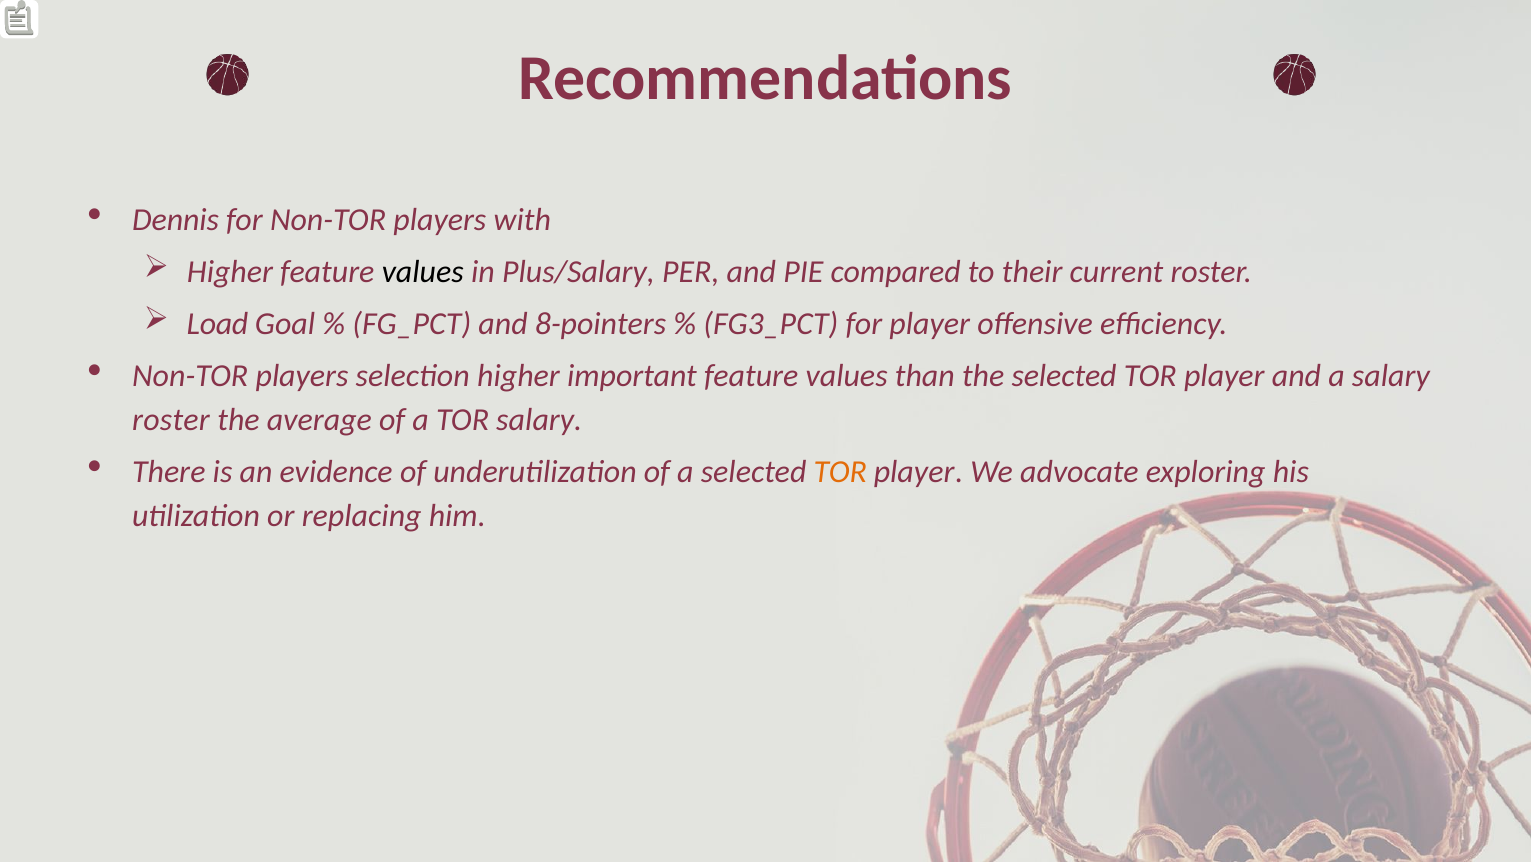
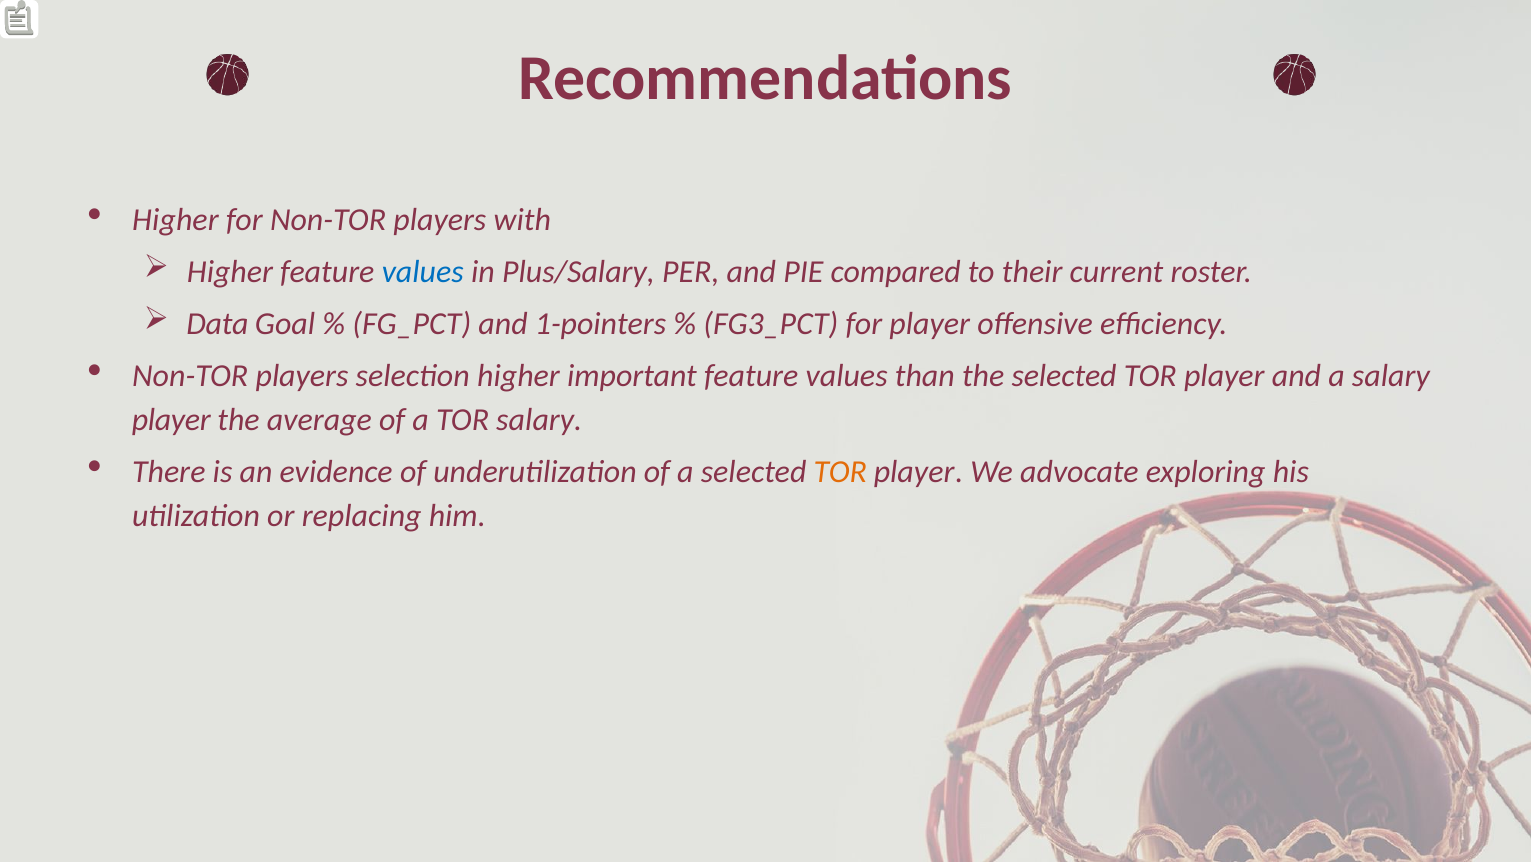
Dennis at (176, 220): Dennis -> Higher
values at (423, 272) colour: black -> blue
Load: Load -> Data
8-pointers: 8-pointers -> 1-pointers
roster at (171, 420): roster -> player
